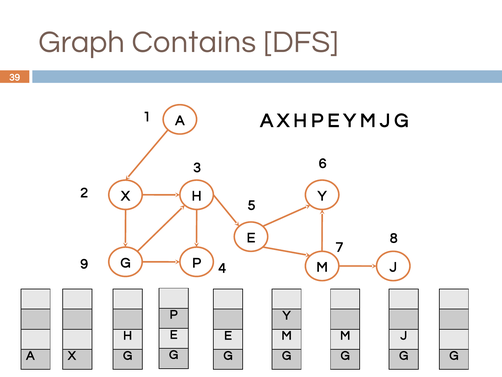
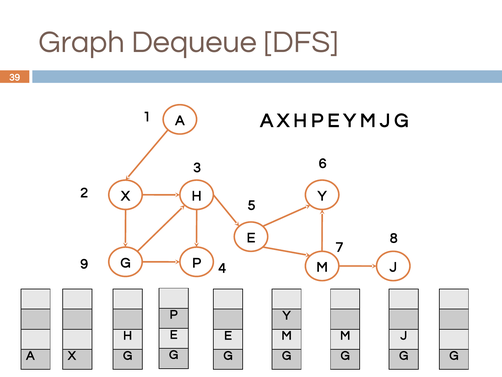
Contains: Contains -> Dequeue
